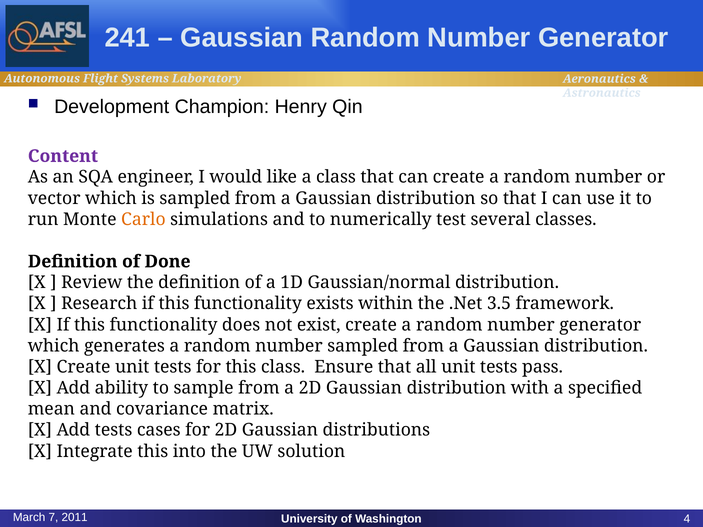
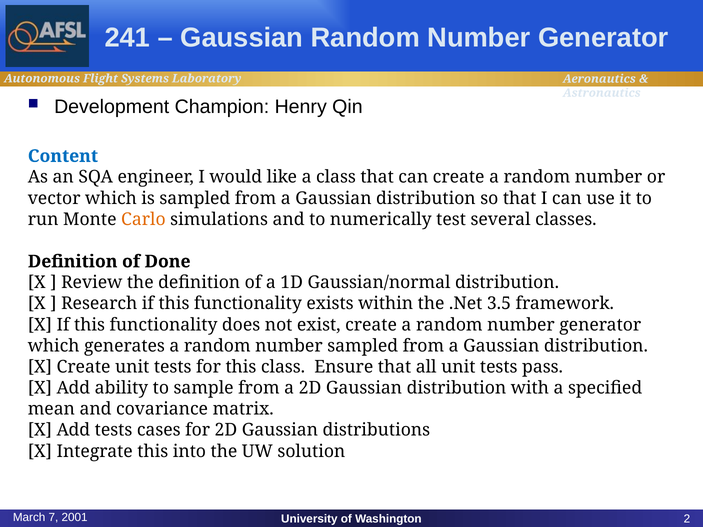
Content colour: purple -> blue
2011: 2011 -> 2001
4: 4 -> 2
